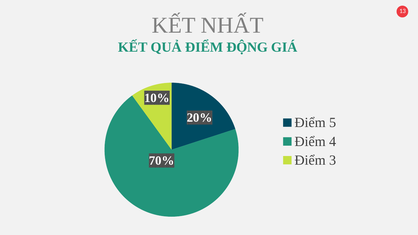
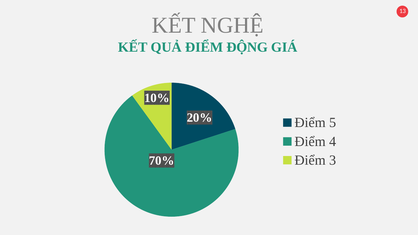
NHẤT: NHẤT -> NGHỆ
